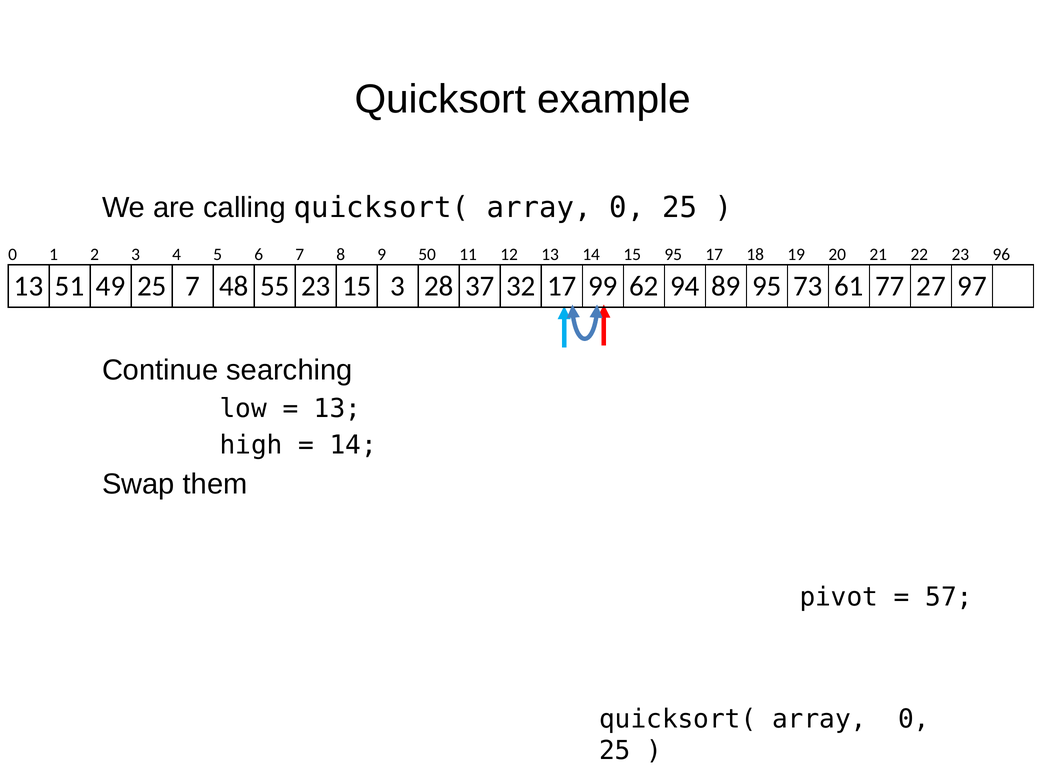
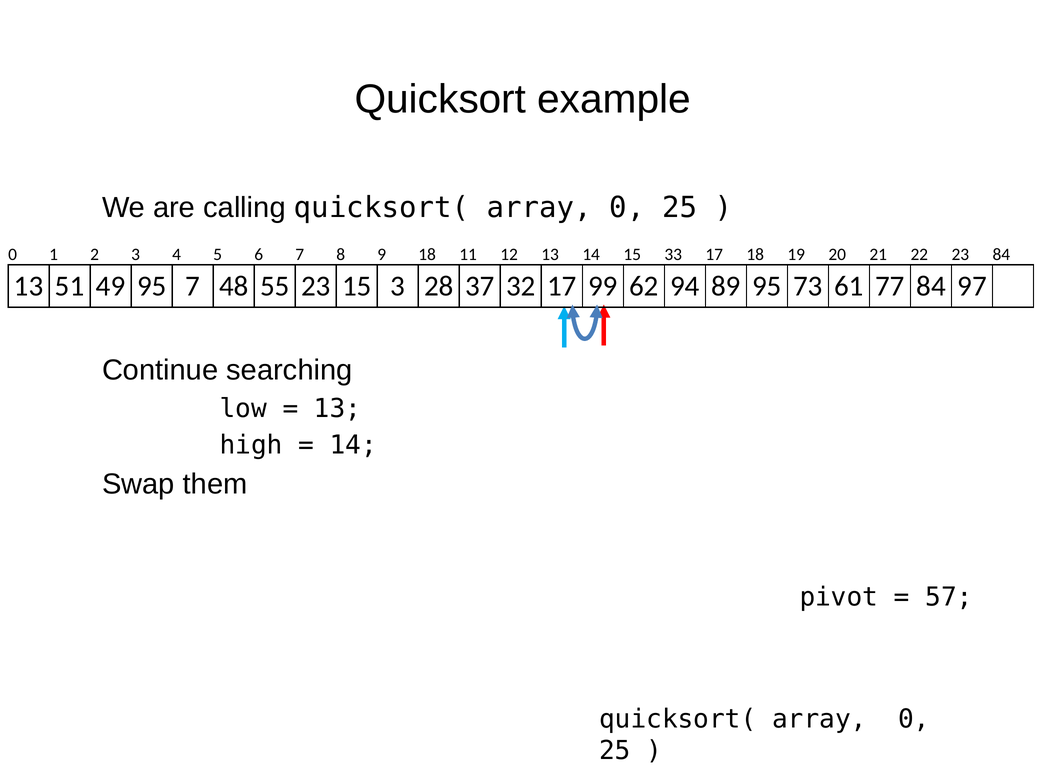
9 50: 50 -> 18
15 95: 95 -> 33
23 96: 96 -> 84
49 25: 25 -> 95
77 27: 27 -> 84
